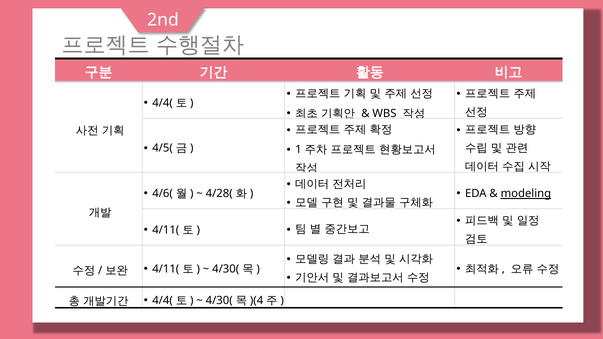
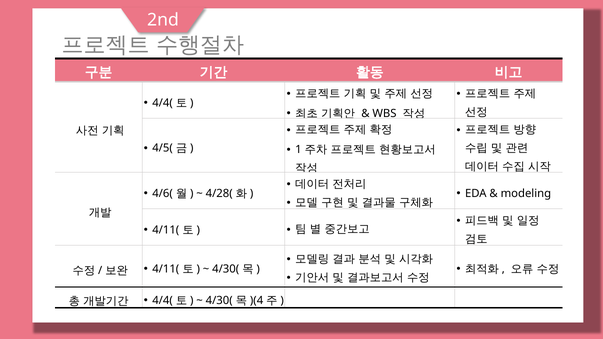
modeling underline: present -> none
